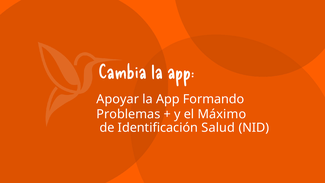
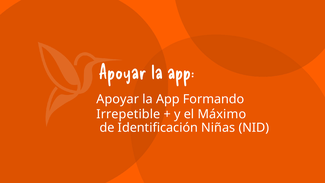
Cambia at (123, 72): Cambia -> Apoyar
Problemas: Problemas -> Irrepetible
Salud: Salud -> Niñas
